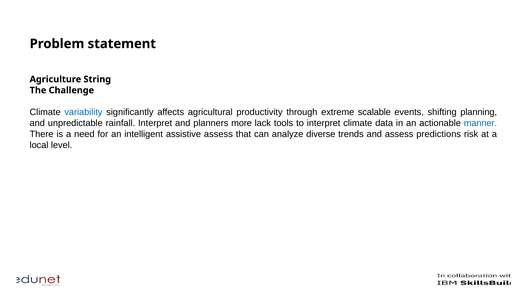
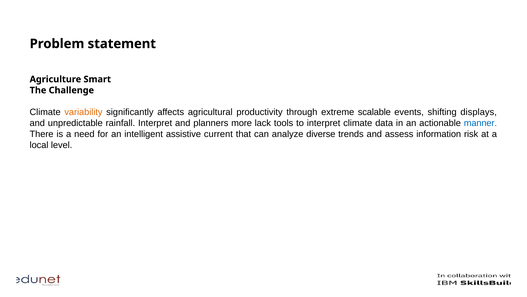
String: String -> Smart
variability colour: blue -> orange
planning: planning -> displays
assistive assess: assess -> current
predictions: predictions -> information
